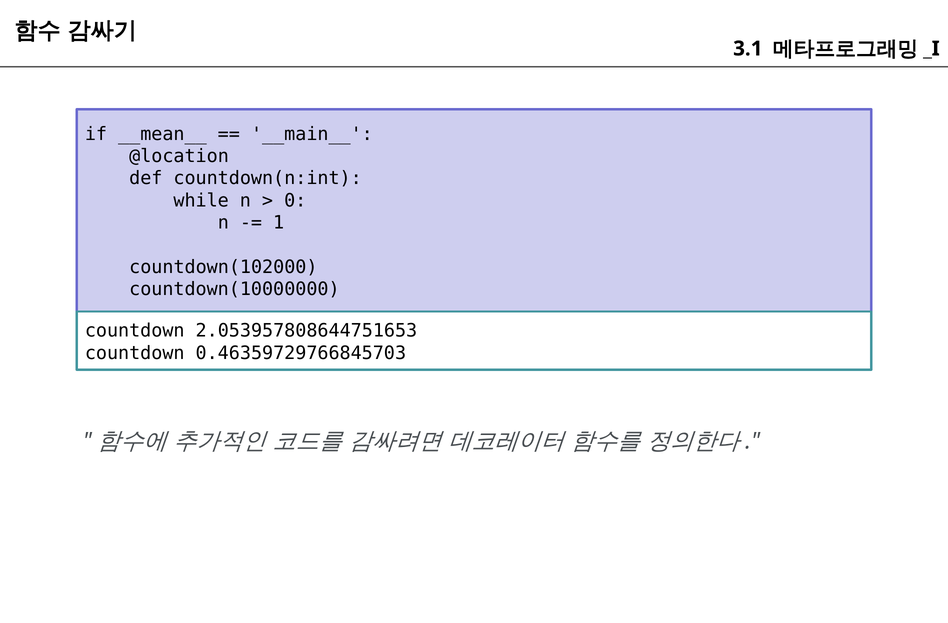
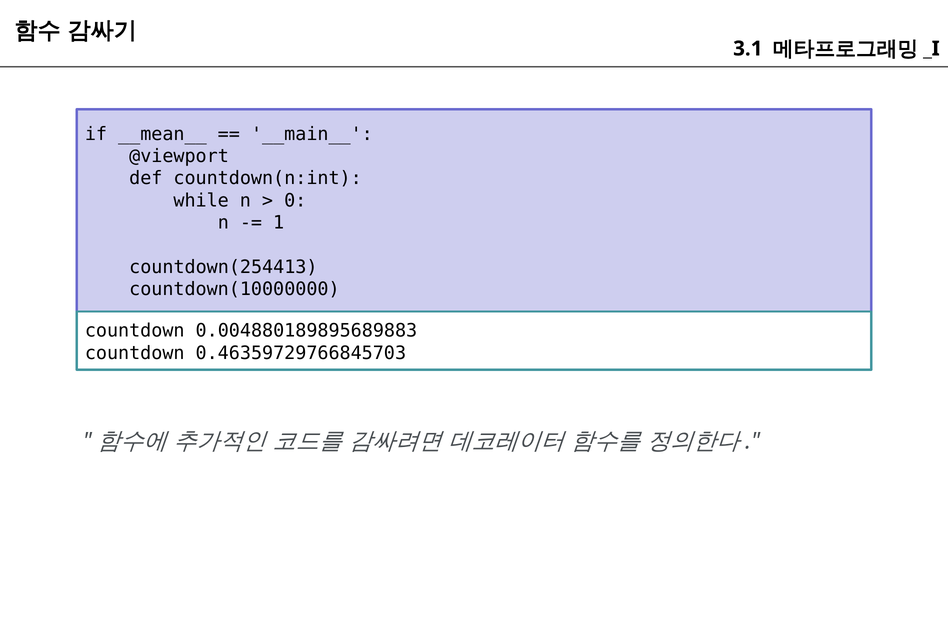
@location: @location -> @viewport
countdown(102000: countdown(102000 -> countdown(254413
2.053957808644751653: 2.053957808644751653 -> 0.004880189895689883
